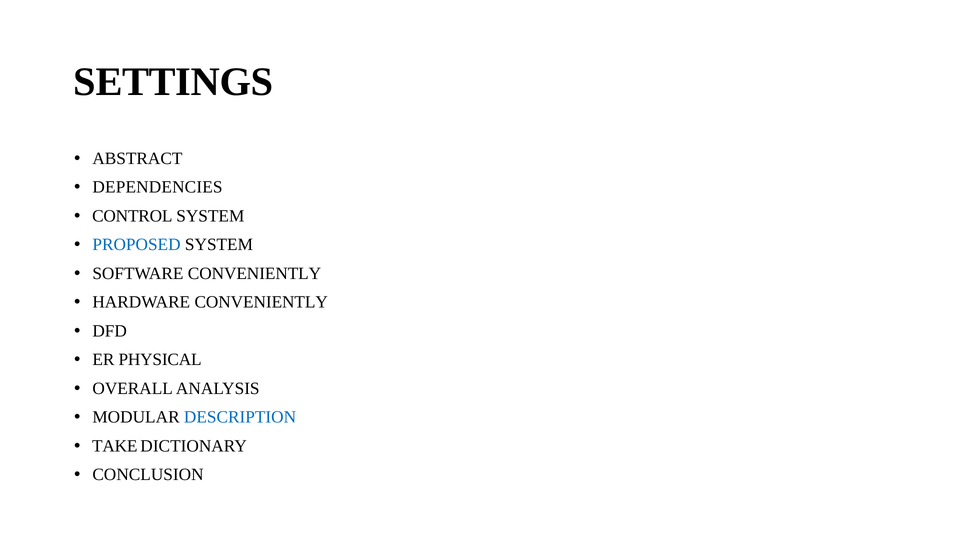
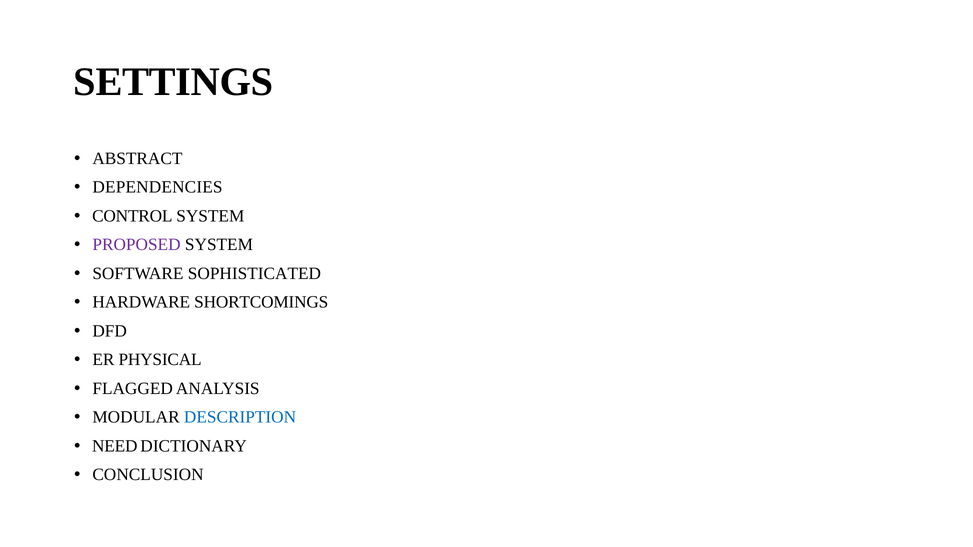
PROPOSED colour: blue -> purple
SOFTWARE CONVENIENTLY: CONVENIENTLY -> SOPHISTICATED
HARDWARE CONVENIENTLY: CONVENIENTLY -> SHORTCOMINGS
OVERALL: OVERALL -> FLAGGED
TAKE: TAKE -> NEED
